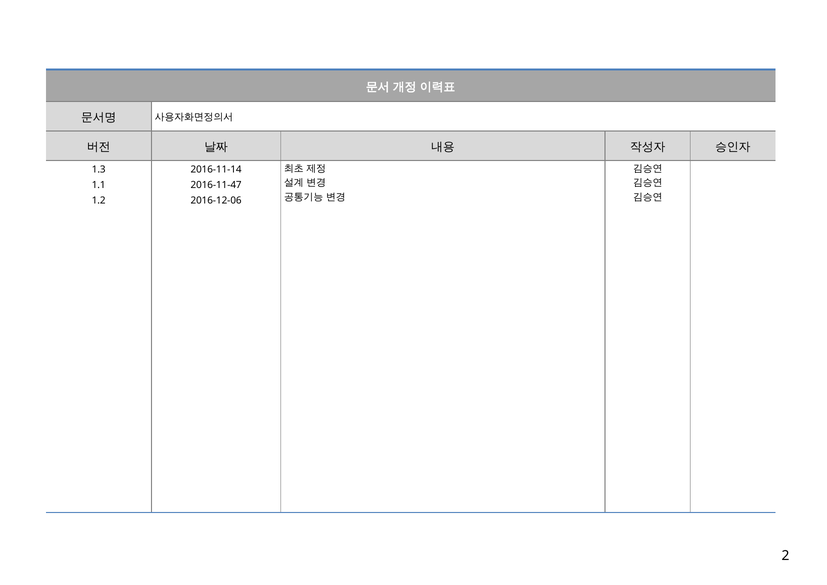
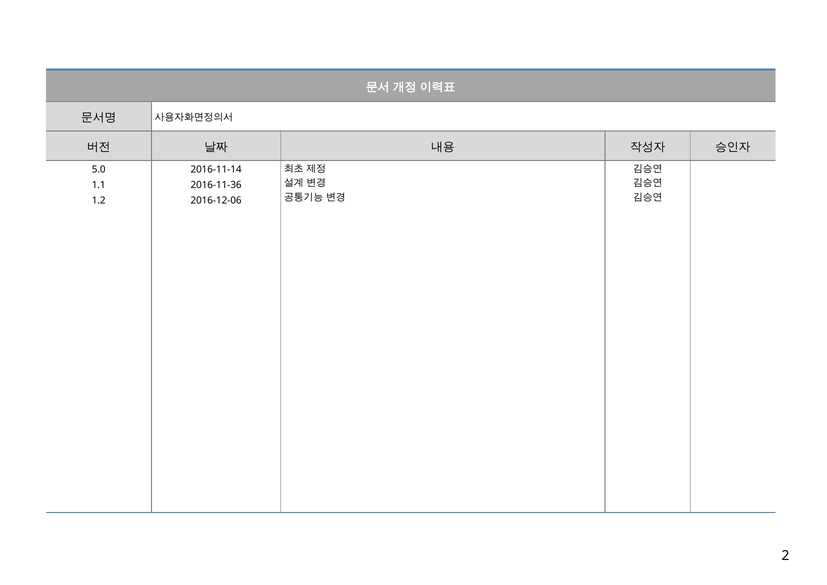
1.3: 1.3 -> 5.0
2016-11-47: 2016-11-47 -> 2016-11-36
